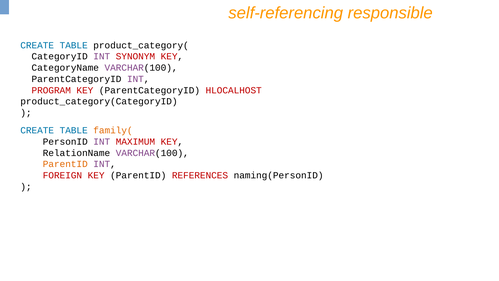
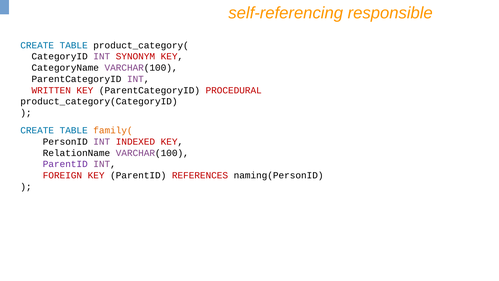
PROGRAM: PROGRAM -> WRITTEN
HLOCALHOST: HLOCALHOST -> PROCEDURAL
MAXIMUM: MAXIMUM -> INDEXED
ParentID at (65, 164) colour: orange -> purple
